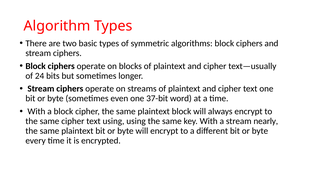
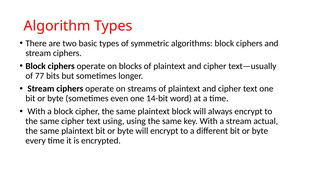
24: 24 -> 77
37-bit: 37-bit -> 14-bit
nearly: nearly -> actual
